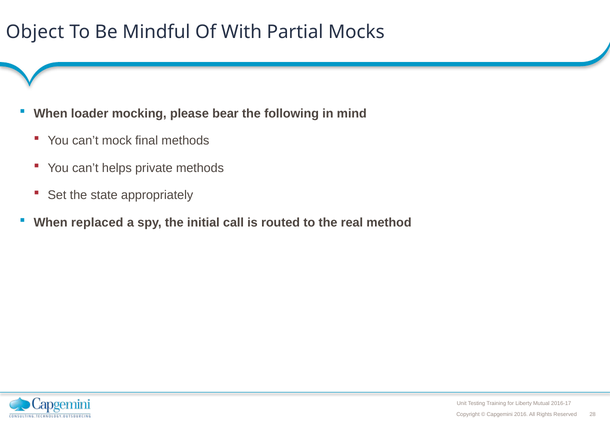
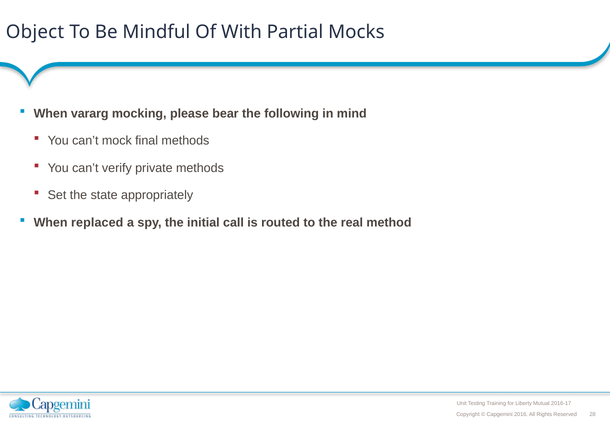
loader: loader -> vararg
helps: helps -> verify
